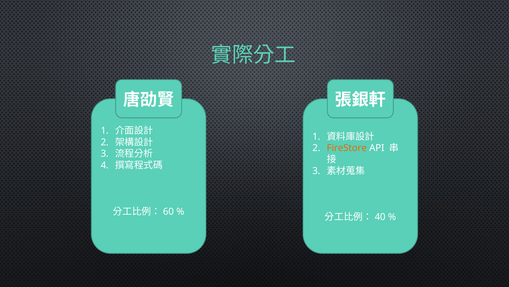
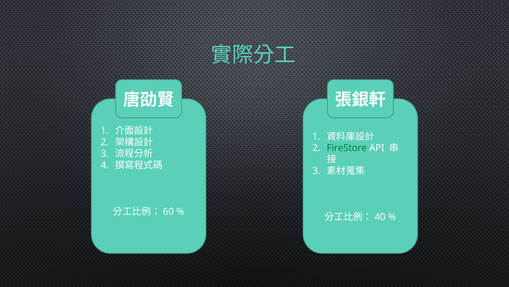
FireStore colour: orange -> green
